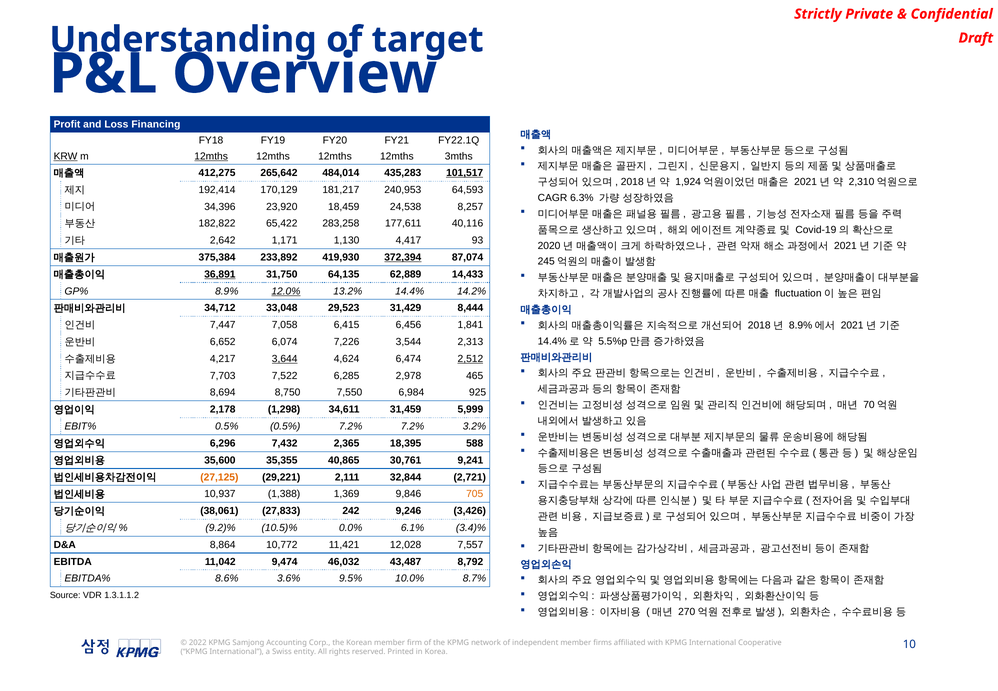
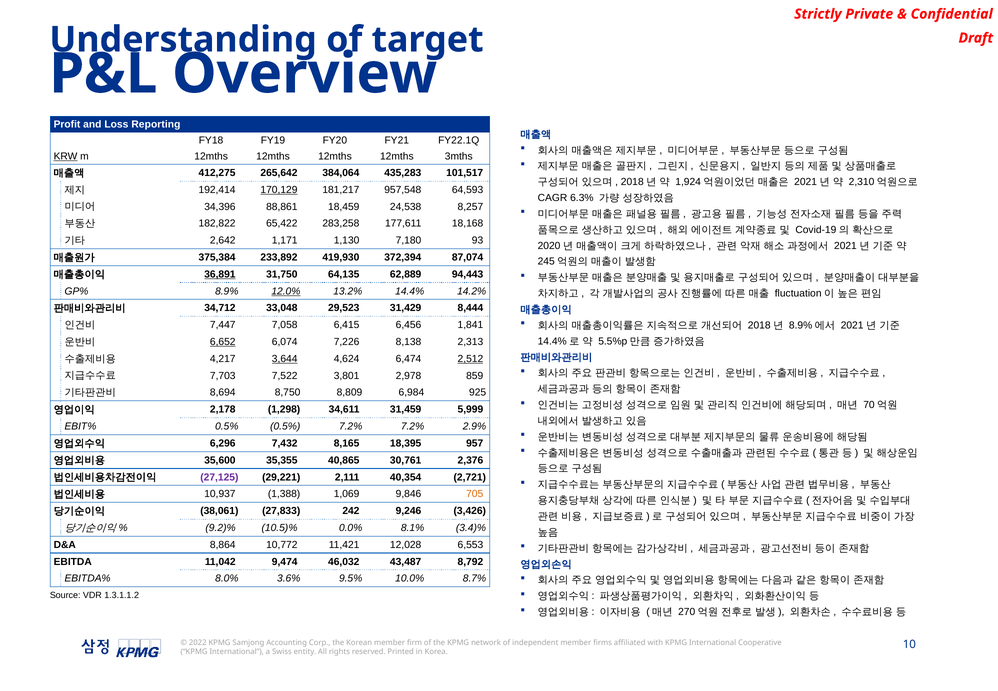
Financing: Financing -> Reporting
12mths at (211, 156) underline: present -> none
484,014: 484,014 -> 384,064
101,517 underline: present -> none
170,129 underline: none -> present
240,953: 240,953 -> 957,548
23,920: 23,920 -> 88,861
40,116: 40,116 -> 18,168
4,417: 4,417 -> 7,180
372,394 underline: present -> none
14,433: 14,433 -> 94,443
6,652 underline: none -> present
3,544: 3,544 -> 8,138
6,285: 6,285 -> 3,801
465: 465 -> 859
7,550: 7,550 -> 8,809
3.2%: 3.2% -> 2.9%
2,365: 2,365 -> 8,165
588: 588 -> 957
9,241: 9,241 -> 2,376
27,125 colour: orange -> purple
32,844: 32,844 -> 40,354
1,369: 1,369 -> 1,069
6.1%: 6.1% -> 8.1%
7,557: 7,557 -> 6,553
8.6%: 8.6% -> 8.0%
